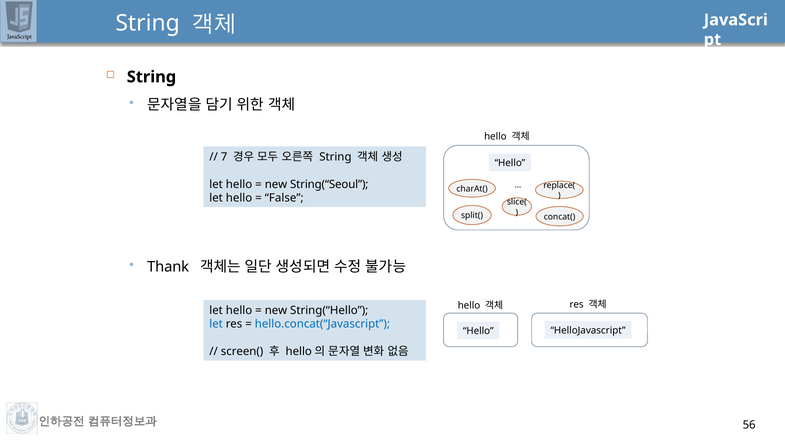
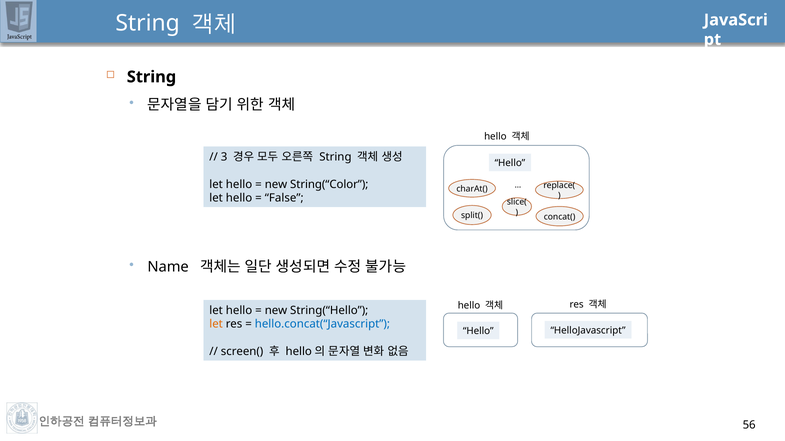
7: 7 -> 3
String(“Seoul: String(“Seoul -> String(“Color
Thank: Thank -> Name
let at (216, 325) colour: blue -> orange
